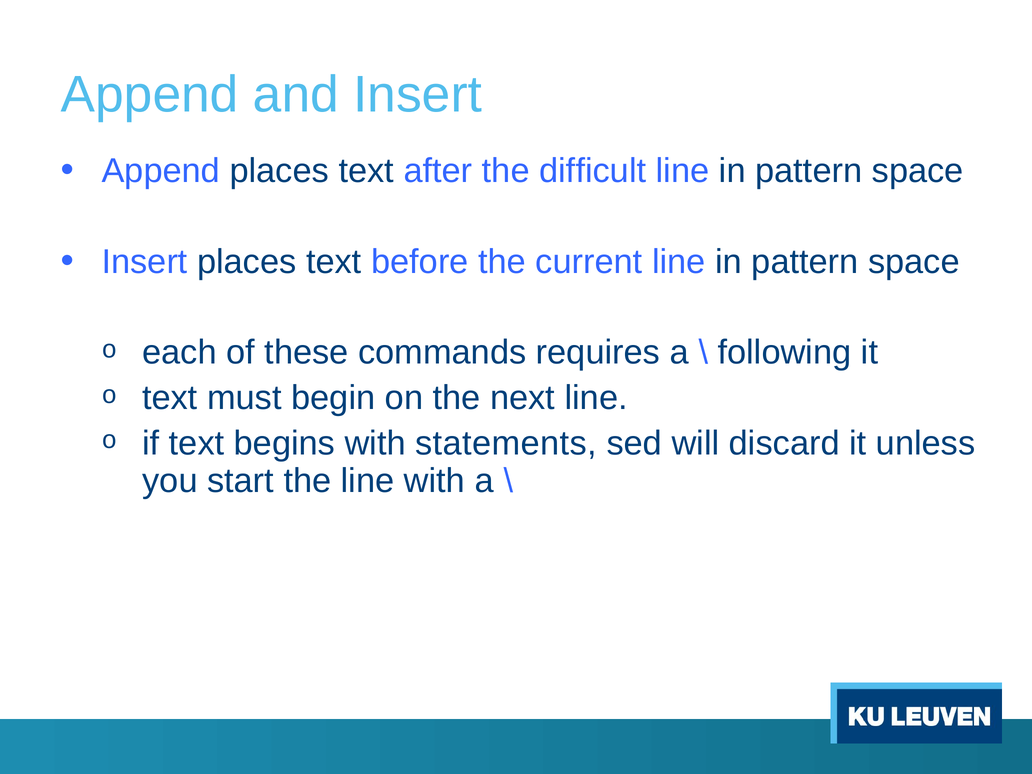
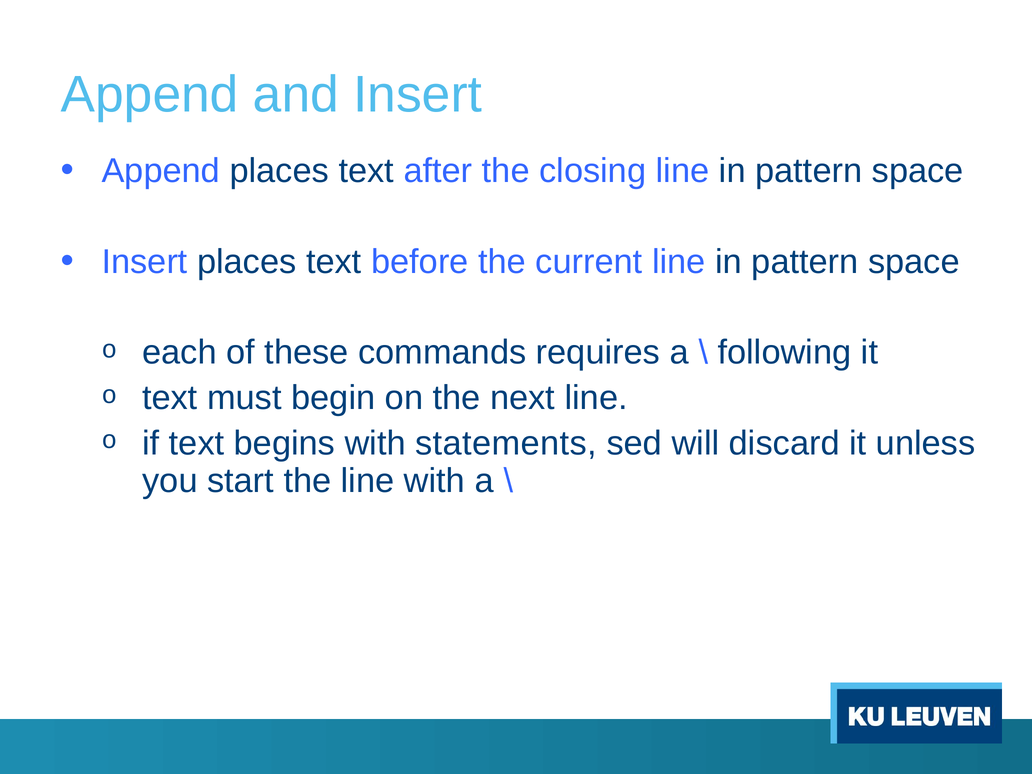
difficult: difficult -> closing
